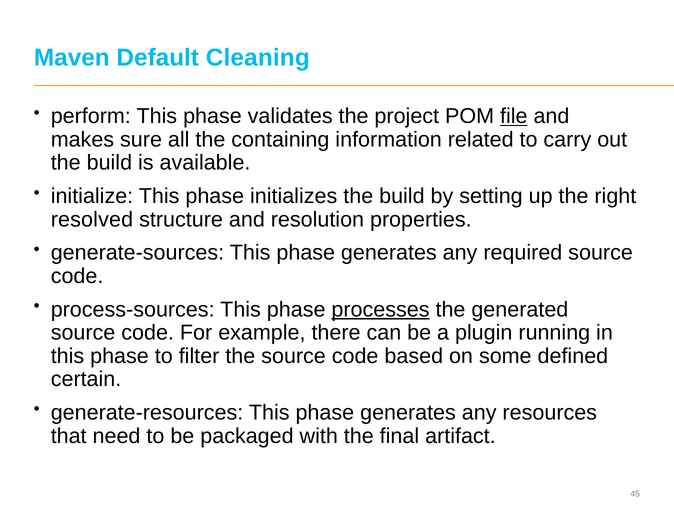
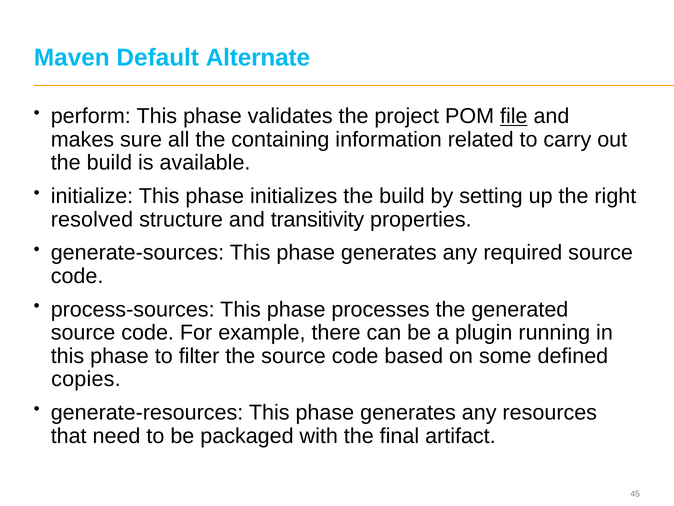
Cleaning: Cleaning -> Alternate
resolution: resolution -> transitivity
processes underline: present -> none
certain: certain -> copies
